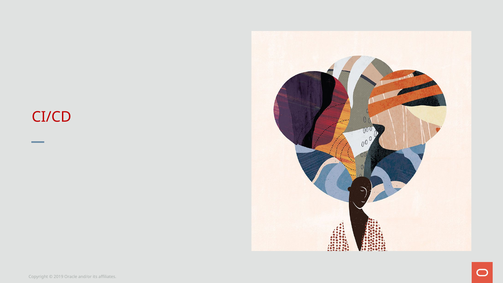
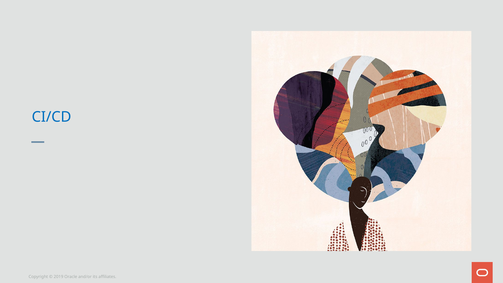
CI/CD colour: red -> blue
